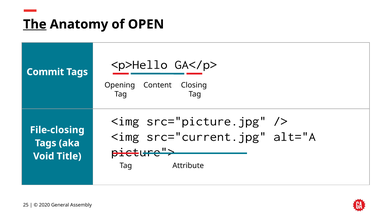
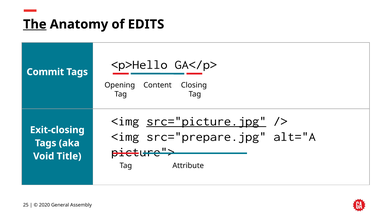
OPEN: OPEN -> EDITS
src="picture.jpg underline: none -> present
File-closing: File-closing -> Exit-closing
src="current.jpg: src="current.jpg -> src="prepare.jpg
